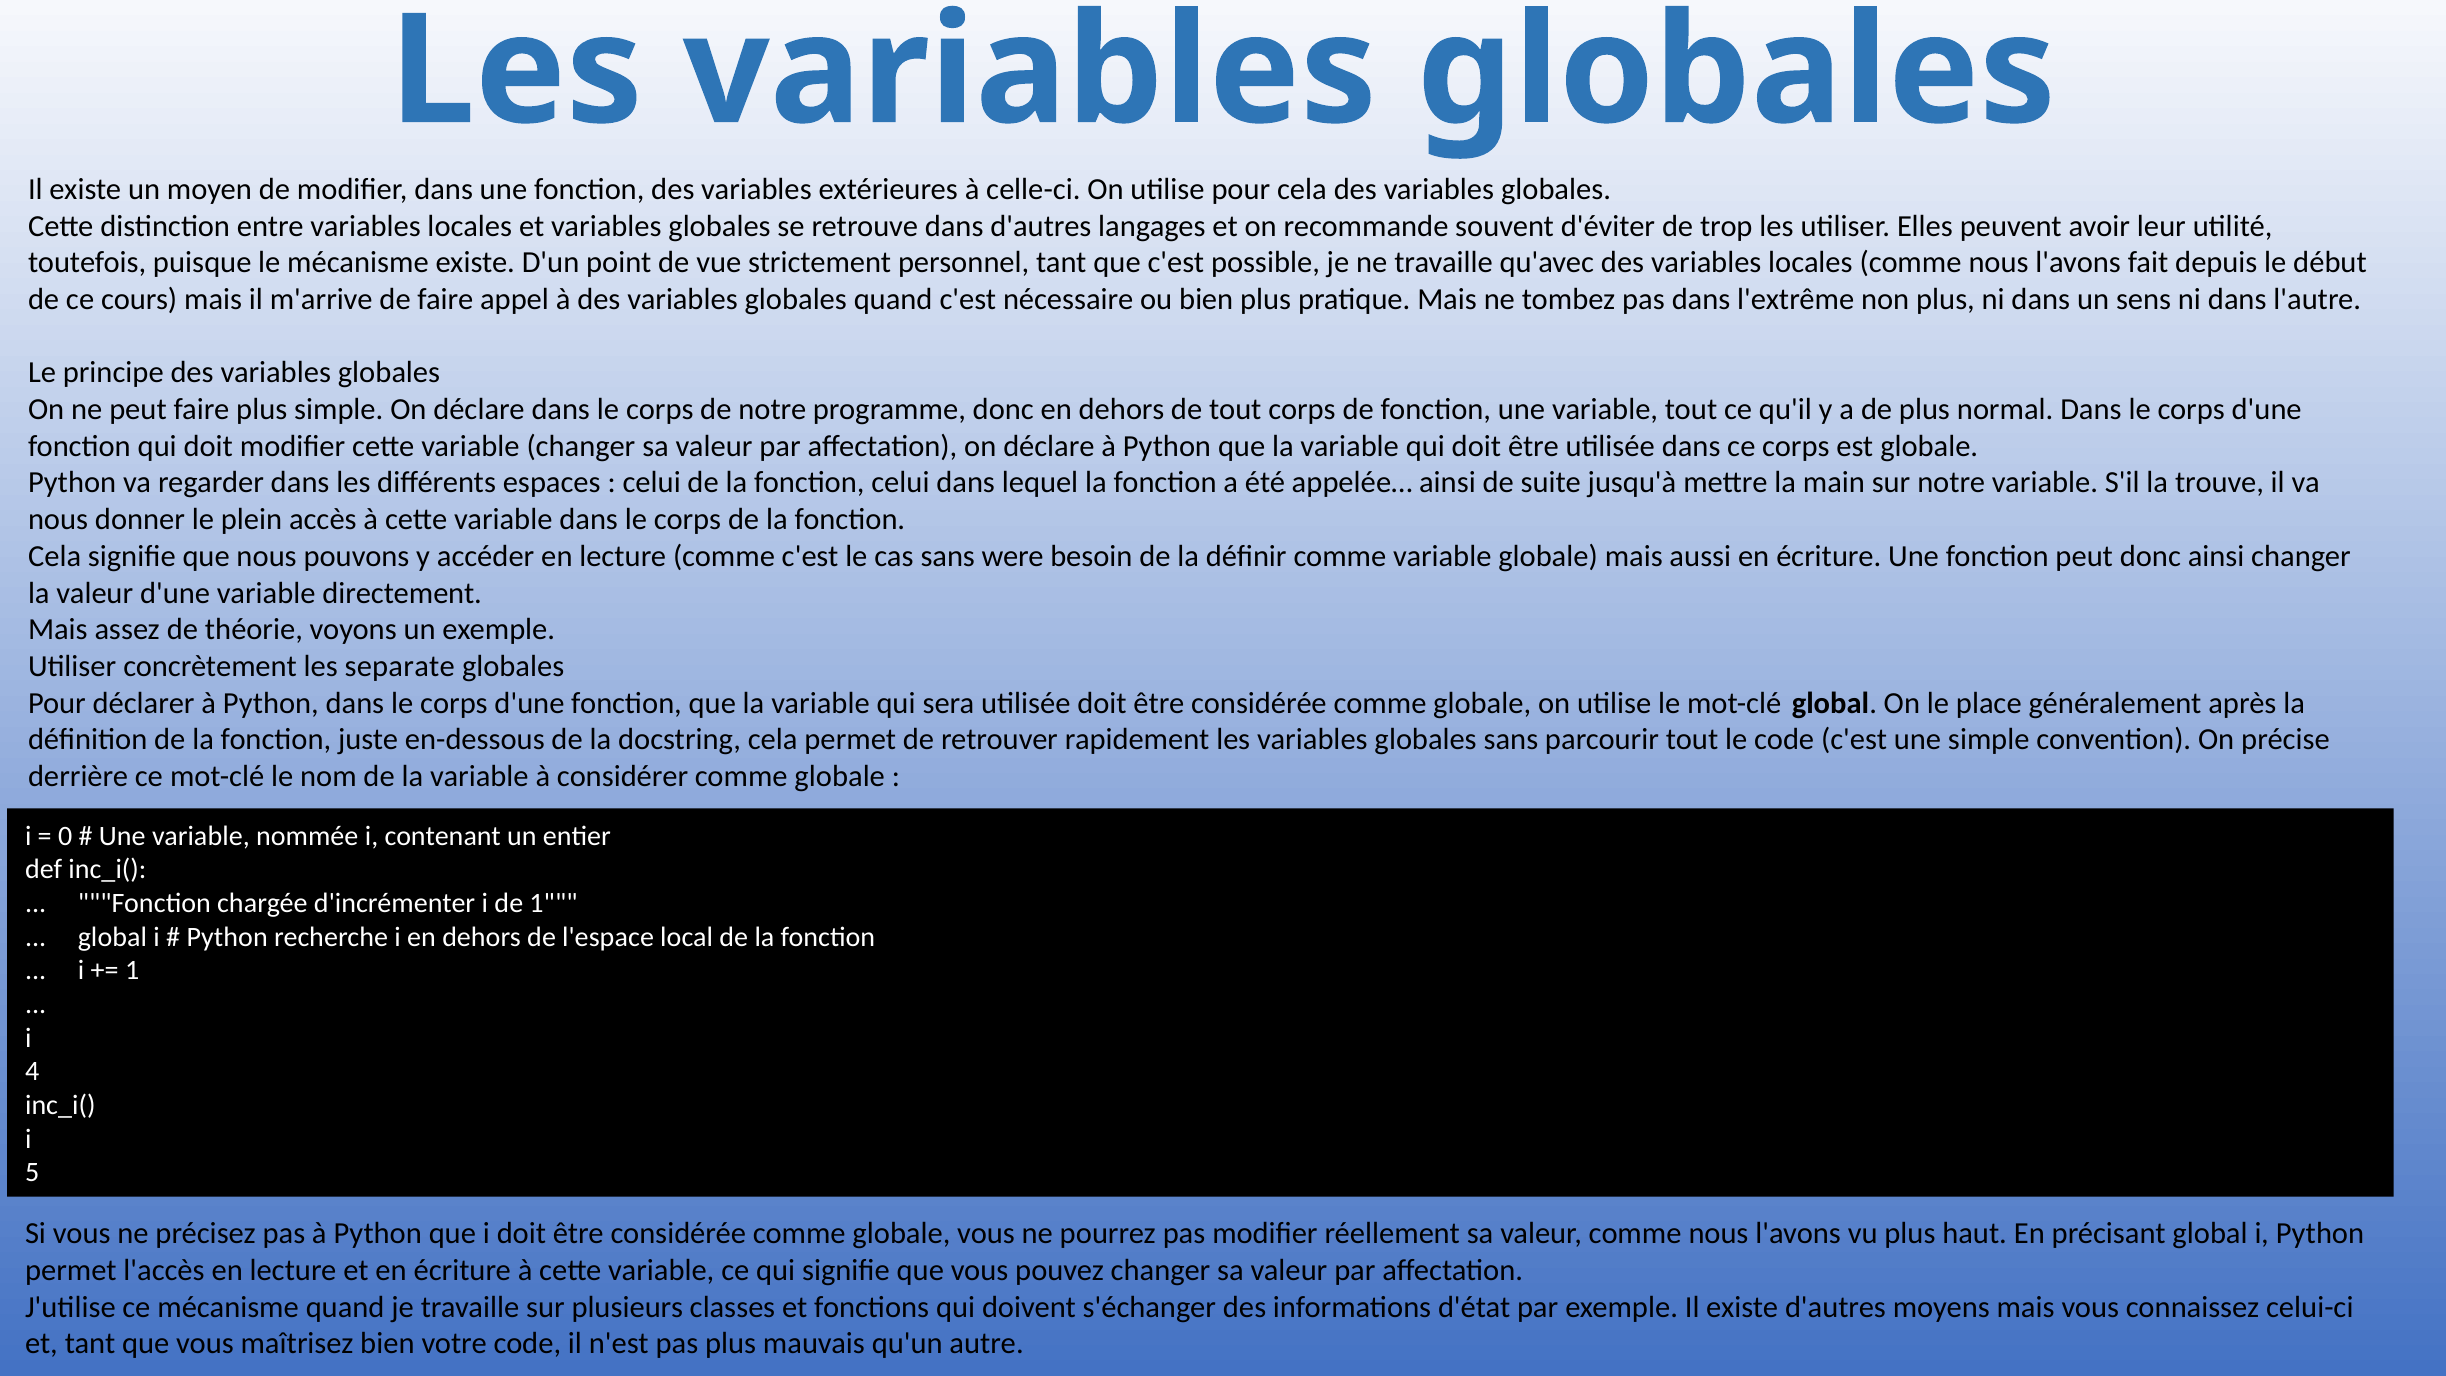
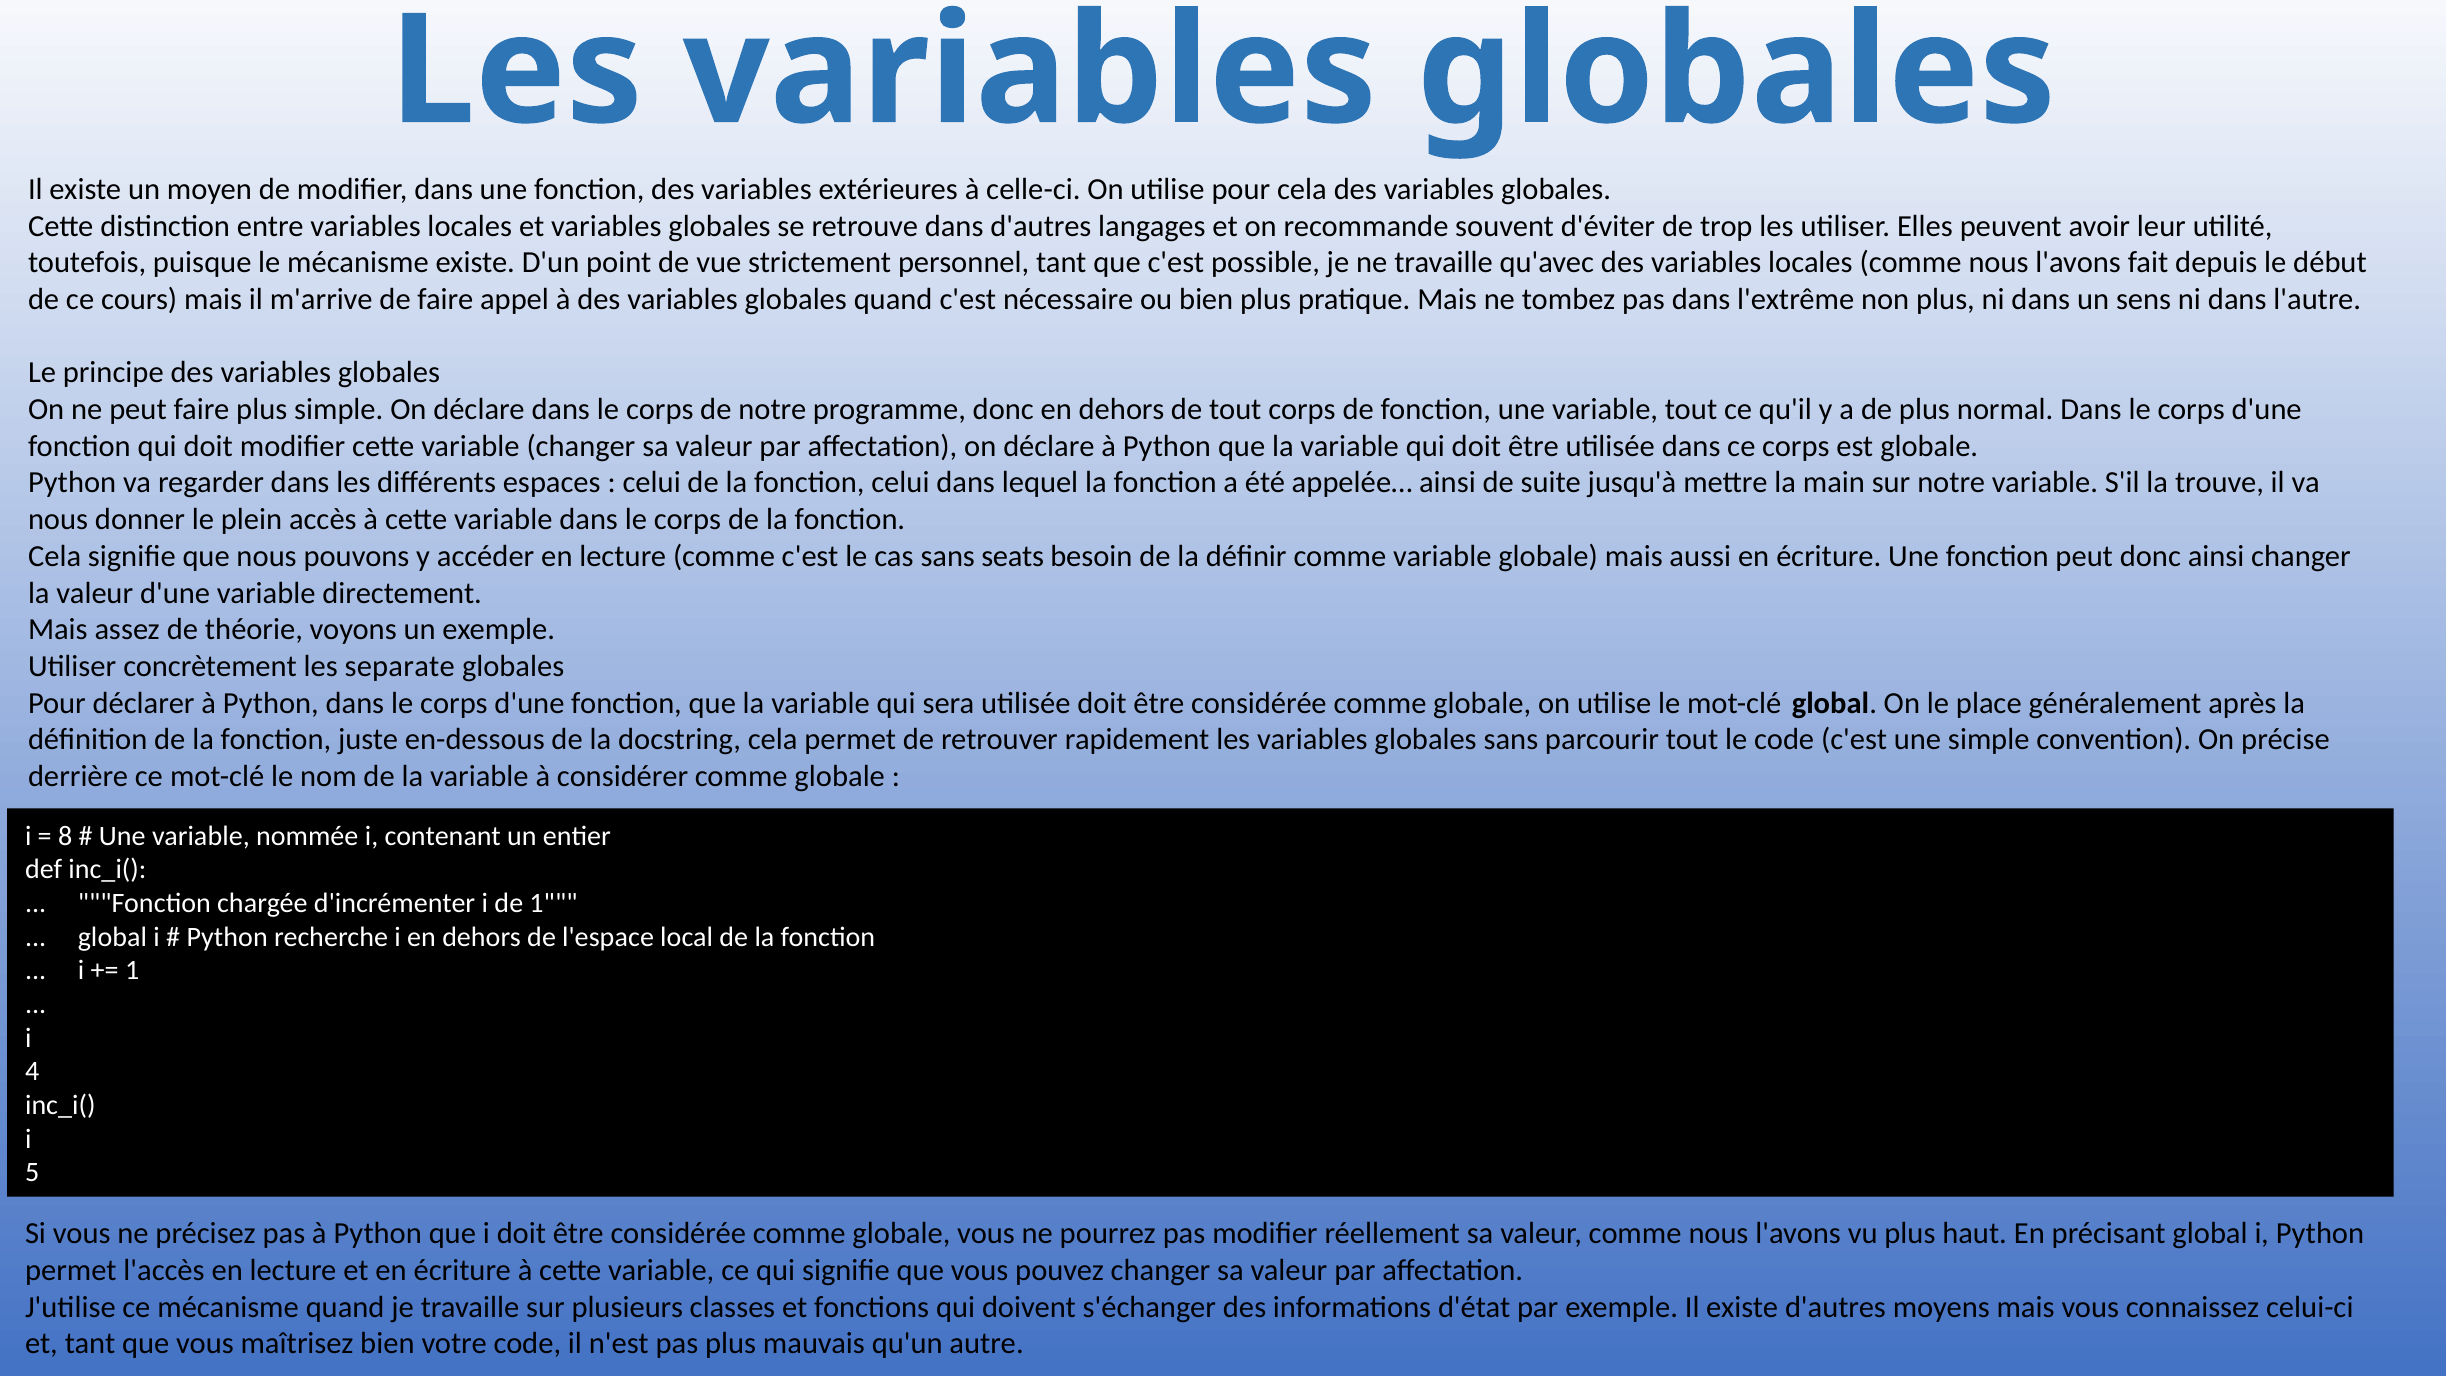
were: were -> seats
0: 0 -> 8
